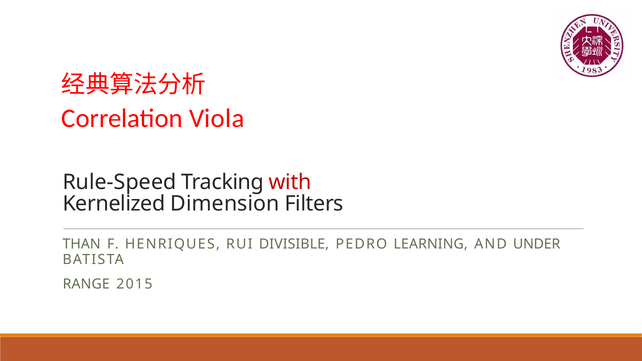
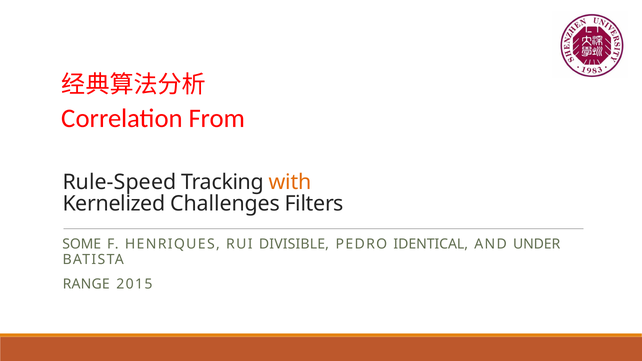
Viola: Viola -> From
with colour: red -> orange
Dimension: Dimension -> Challenges
THAN: THAN -> SOME
LEARNING: LEARNING -> IDENTICAL
